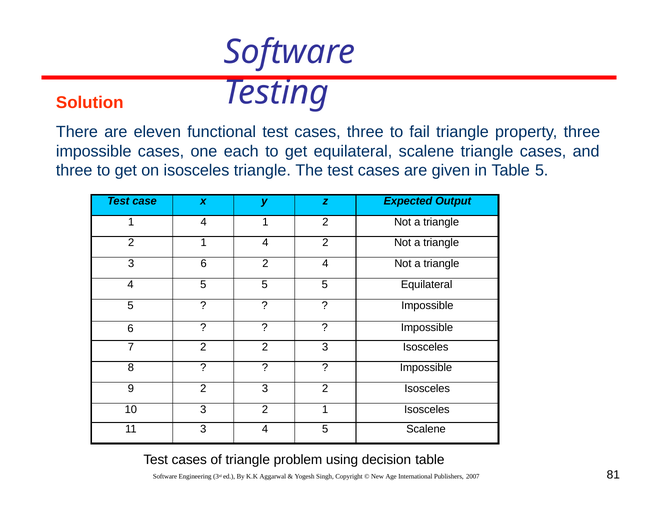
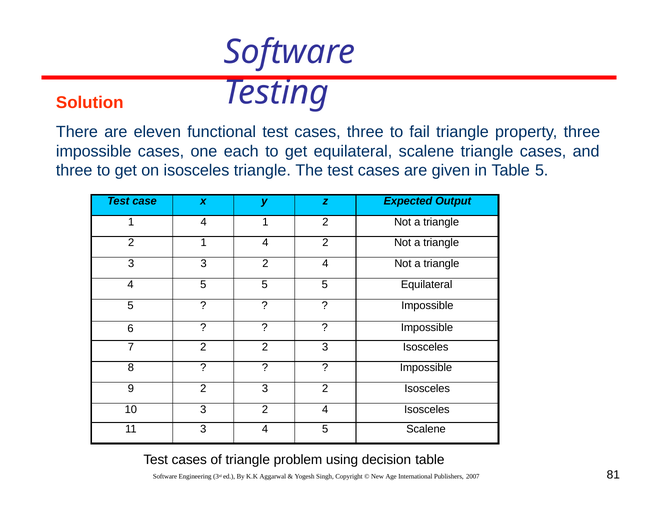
3 6: 6 -> 3
10 3 2 1: 1 -> 4
